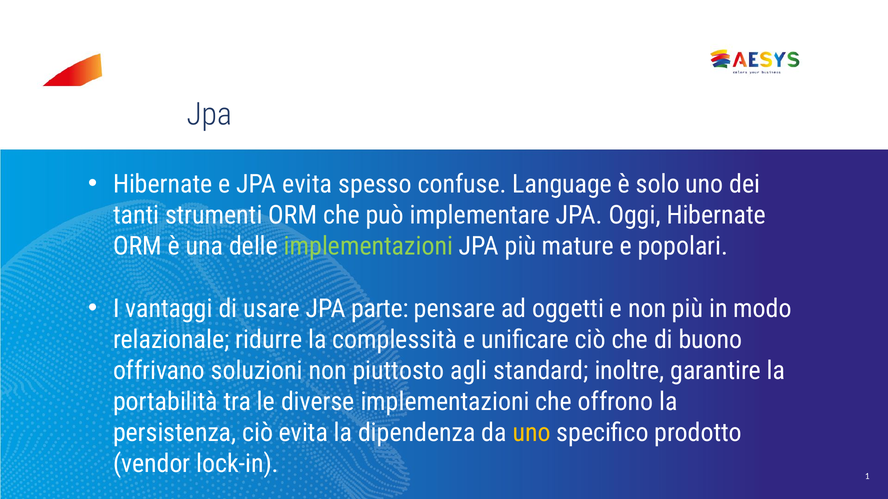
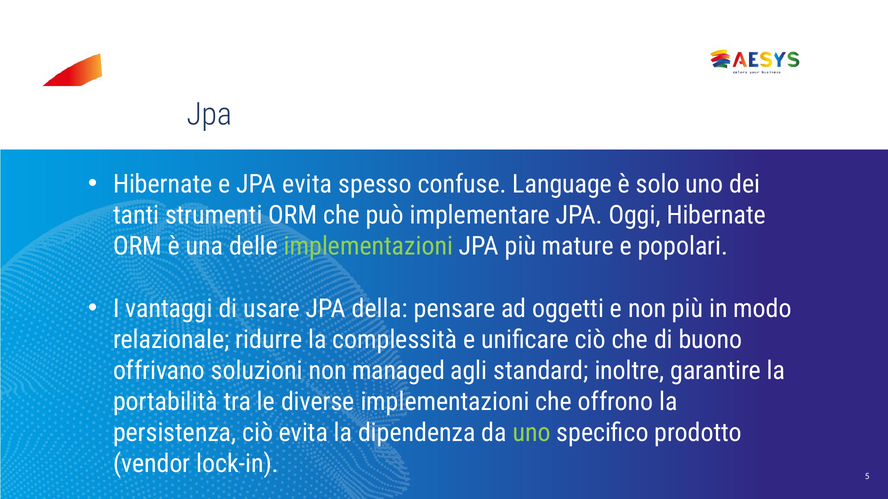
parte: parte -> della
piuttosto: piuttosto -> managed
uno at (532, 433) colour: yellow -> light green
1: 1 -> 5
